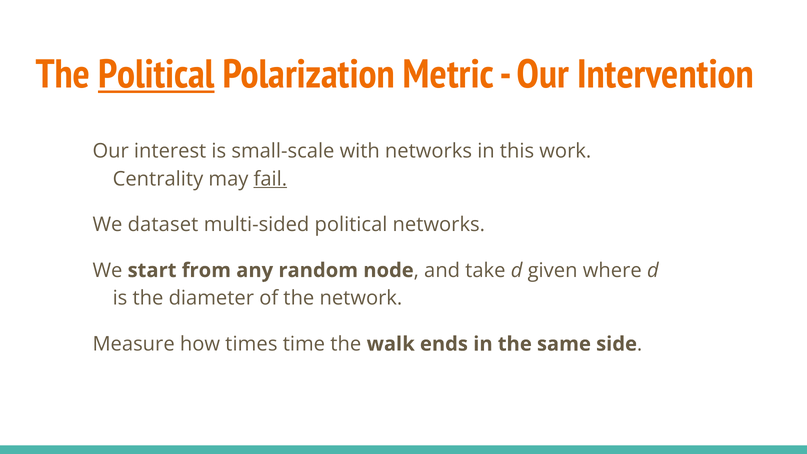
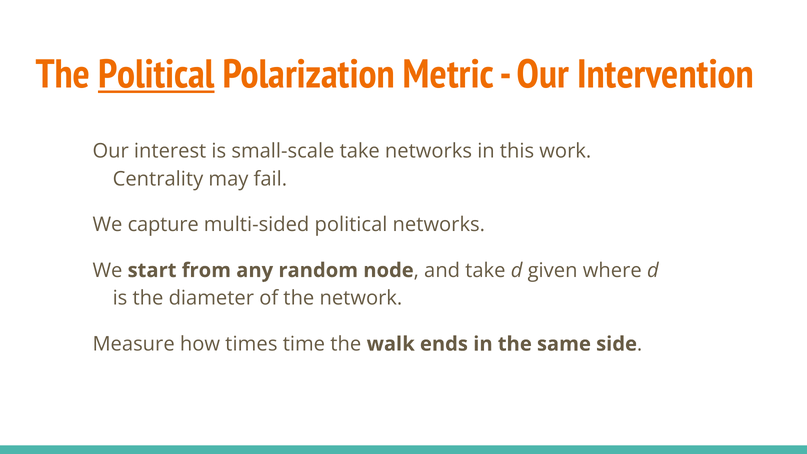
small-scale with: with -> take
fail underline: present -> none
dataset: dataset -> capture
